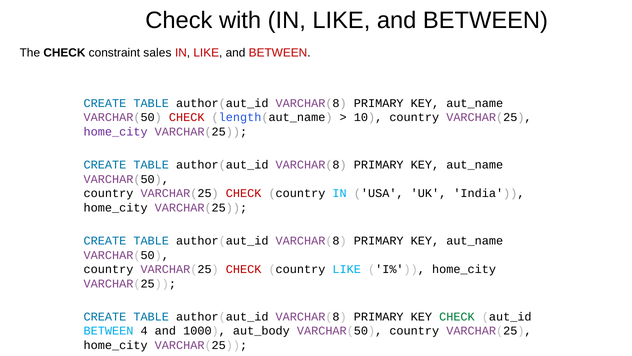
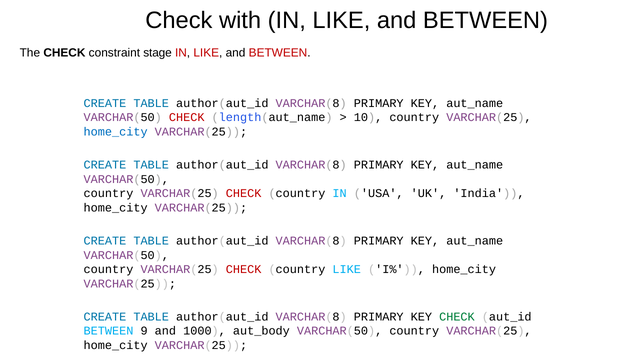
sales: sales -> stage
home_city at (116, 132) colour: purple -> blue
4: 4 -> 9
